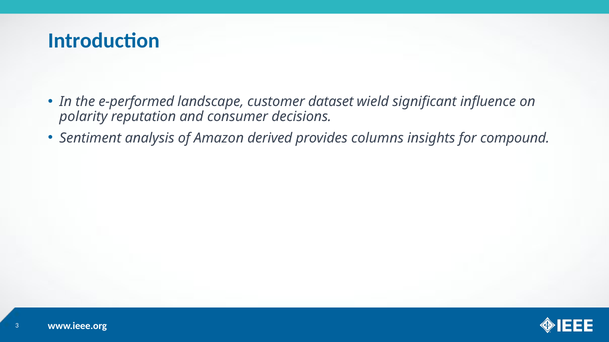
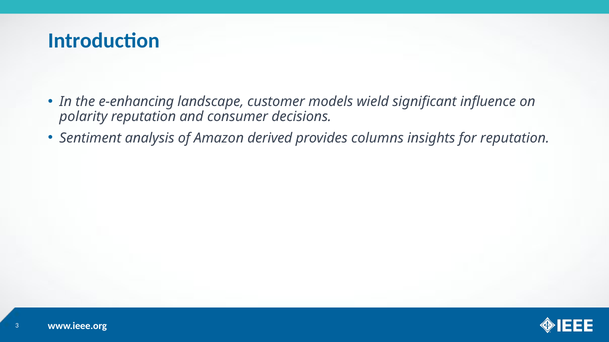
e-performed: e-performed -> e-enhancing
dataset: dataset -> models
for compound: compound -> reputation
